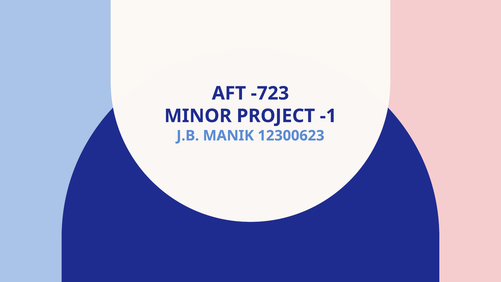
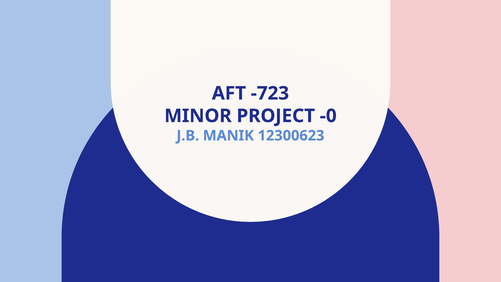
-1: -1 -> -0
